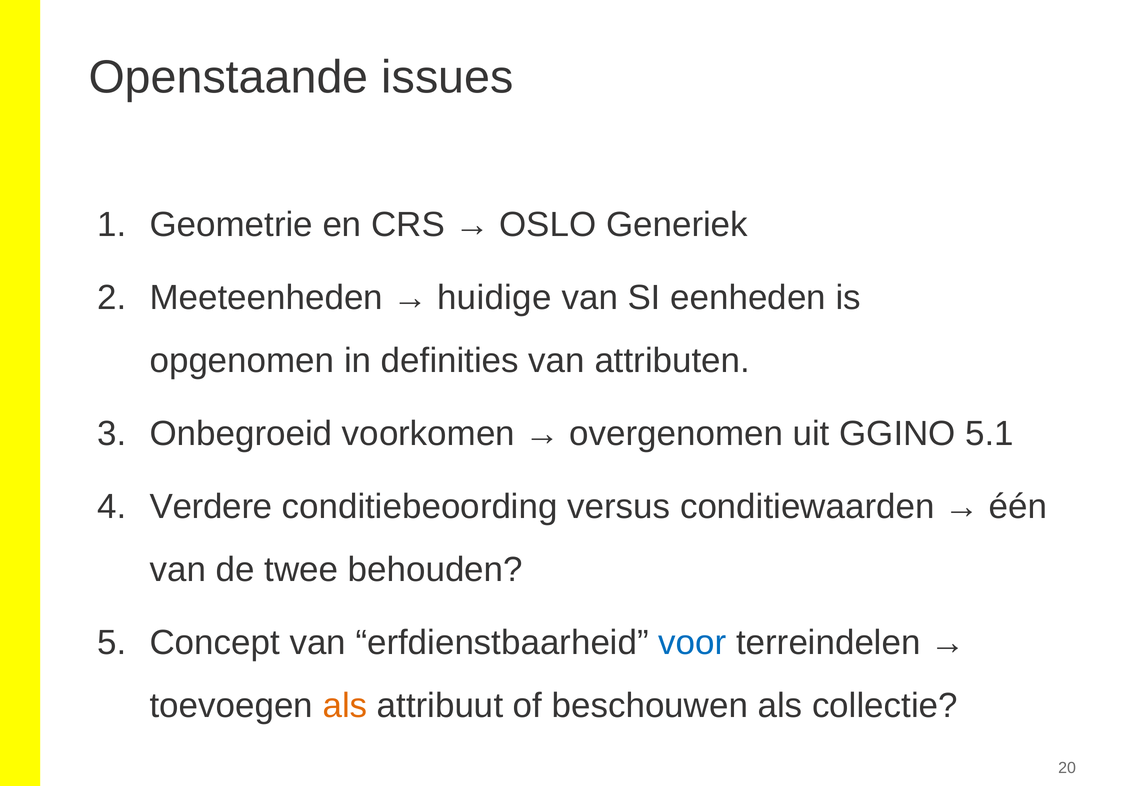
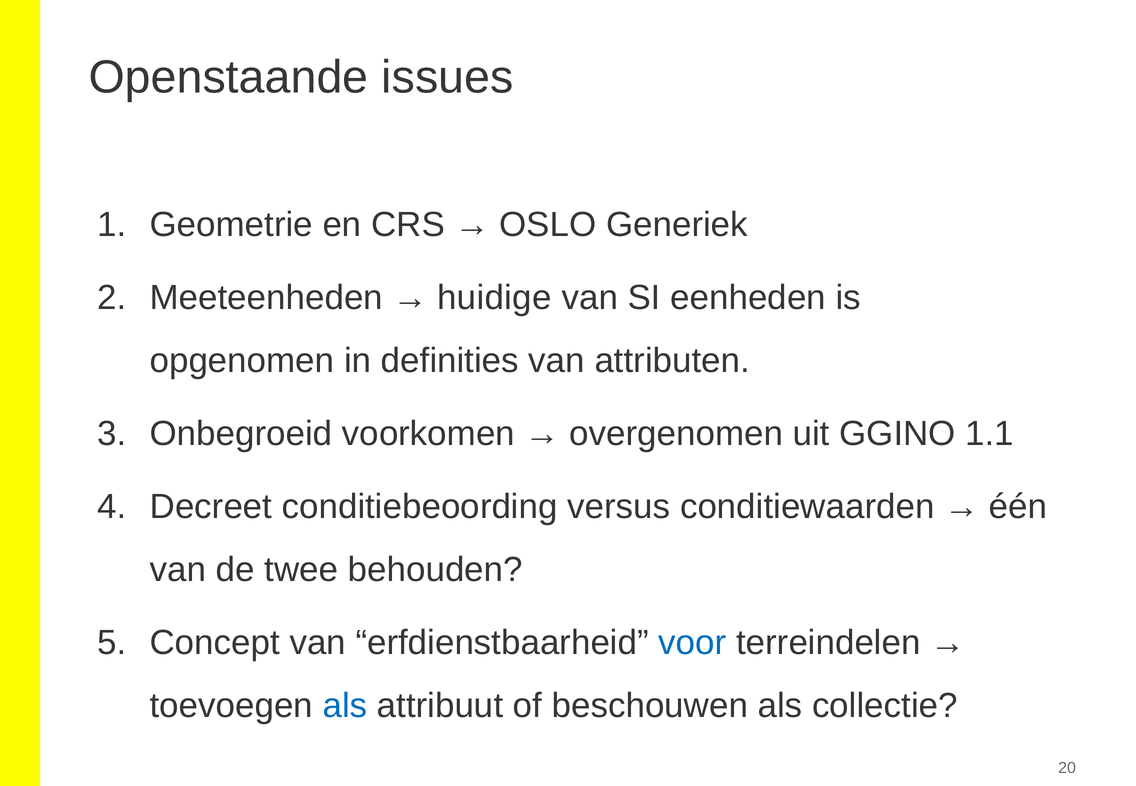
5.1: 5.1 -> 1.1
Verdere: Verdere -> Decreet
als at (345, 706) colour: orange -> blue
